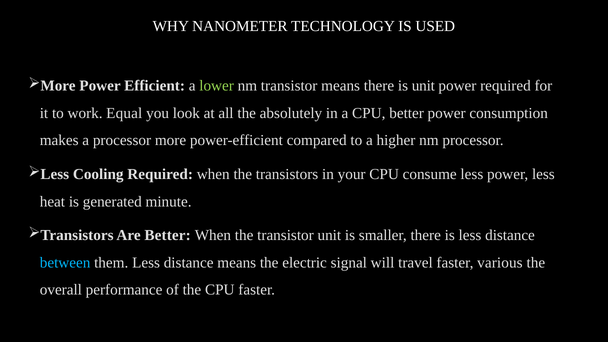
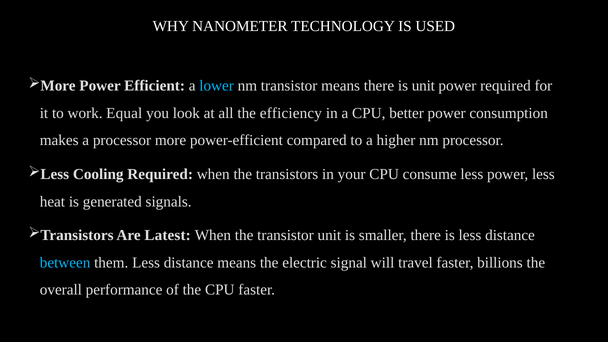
lower colour: light green -> light blue
absolutely: absolutely -> efficiency
minute: minute -> signals
Are Better: Better -> Latest
various: various -> billions
